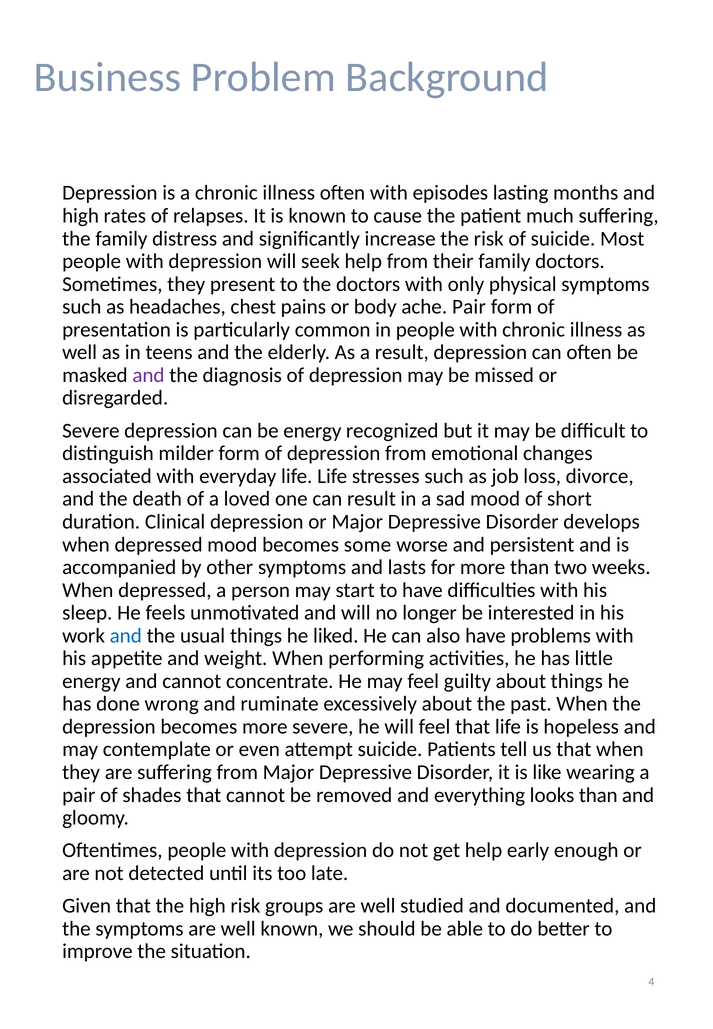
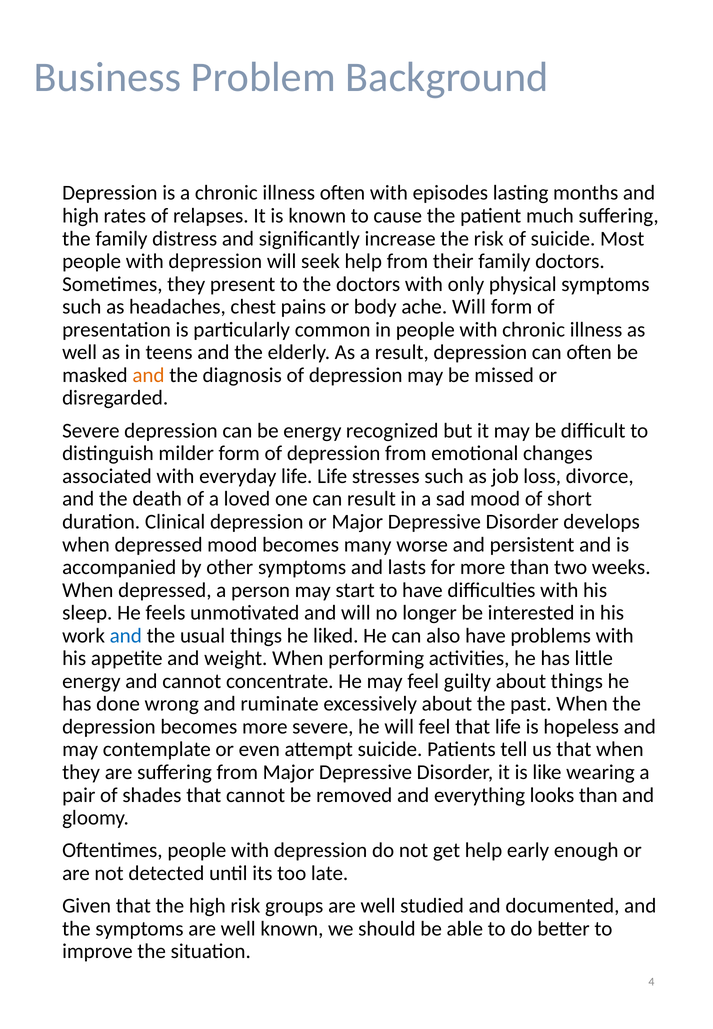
ache Pair: Pair -> Will
and at (148, 376) colour: purple -> orange
some: some -> many
